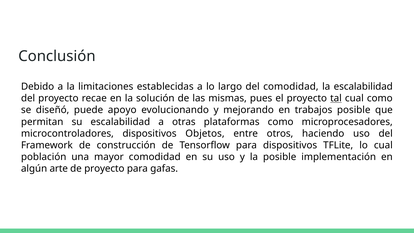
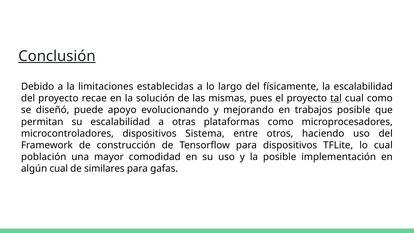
Conclusión underline: none -> present
del comodidad: comodidad -> físicamente
Objetos: Objetos -> Sistema
algún arte: arte -> cual
de proyecto: proyecto -> similares
